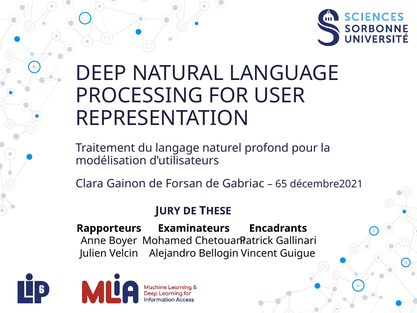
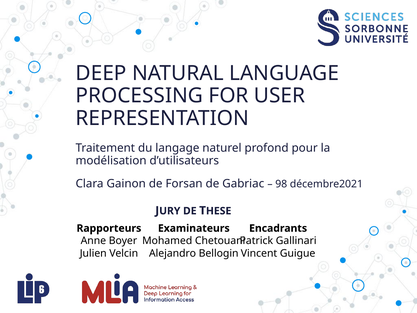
65: 65 -> 98
